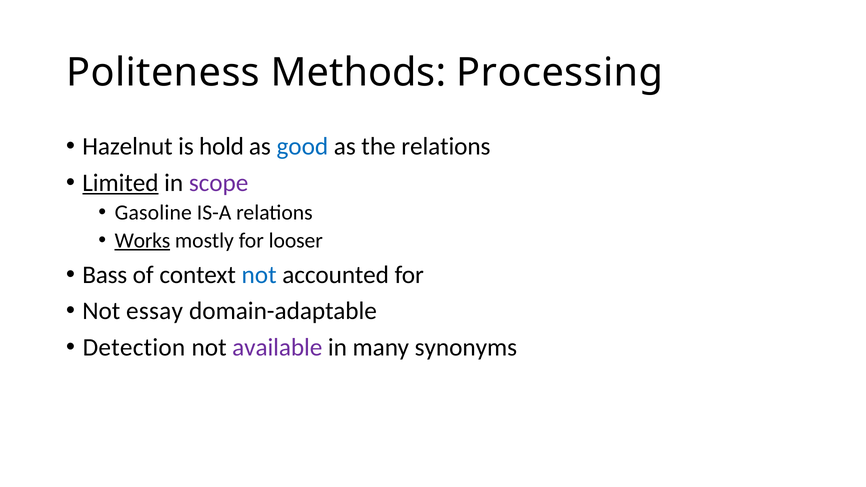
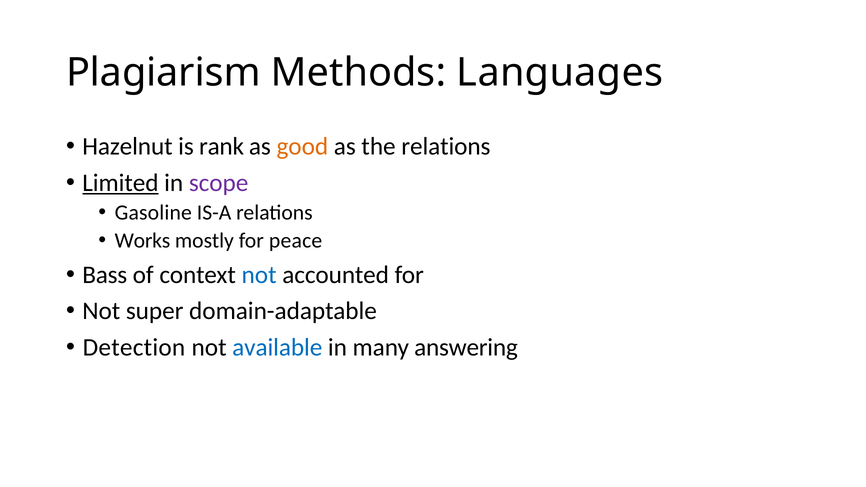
Politeness: Politeness -> Plagiarism
Processing: Processing -> Languages
hold: hold -> rank
good colour: blue -> orange
Works underline: present -> none
looser: looser -> peace
essay: essay -> super
available colour: purple -> blue
synonyms: synonyms -> answering
